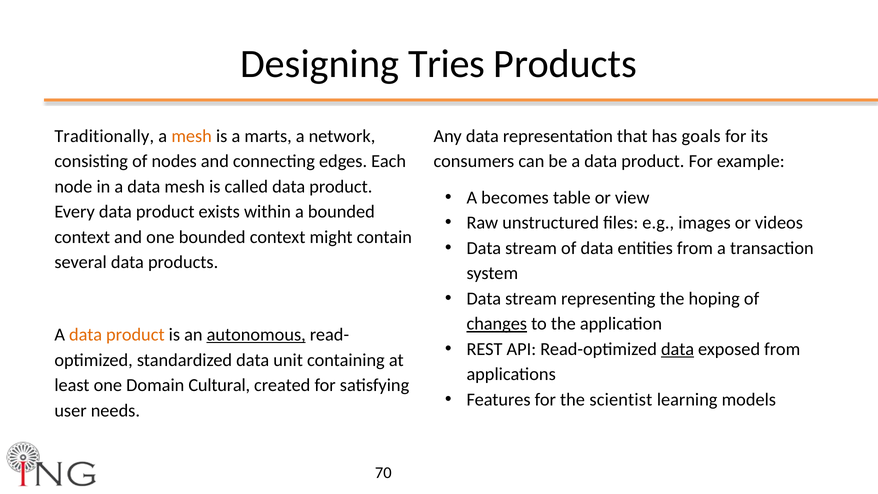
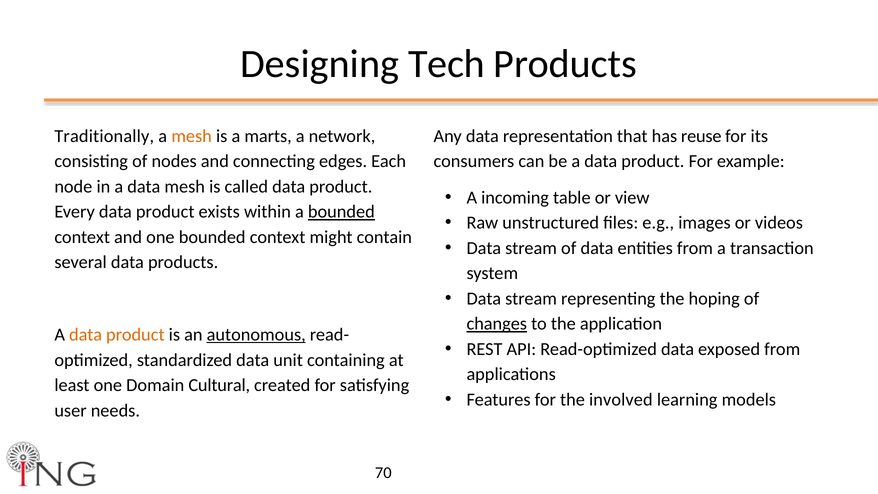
Tries: Tries -> Tech
goals: goals -> reuse
becomes: becomes -> incoming
bounded at (341, 212) underline: none -> present
data at (678, 349) underline: present -> none
scientist: scientist -> involved
